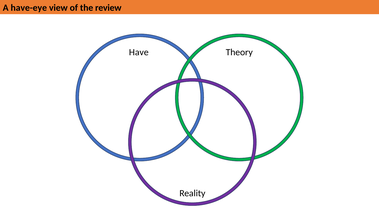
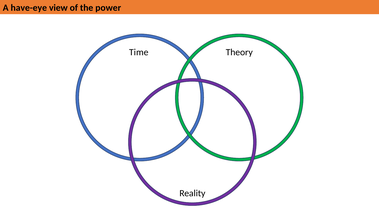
review: review -> power
Have: Have -> Time
